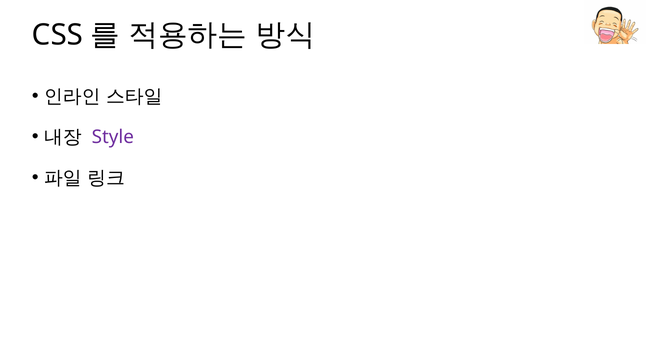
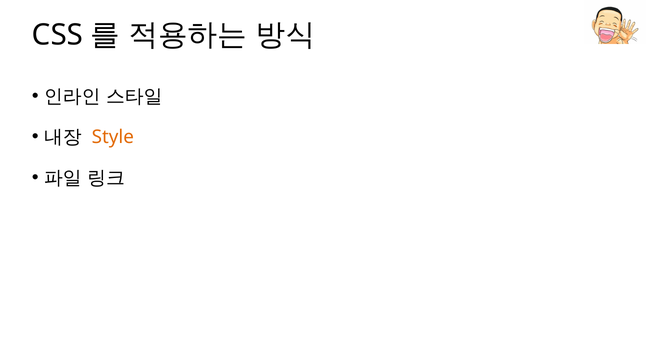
Style colour: purple -> orange
